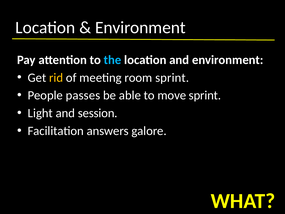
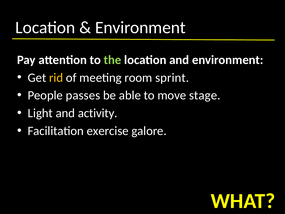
the colour: light blue -> light green
move sprint: sprint -> stage
session: session -> activity
answers: answers -> exercise
